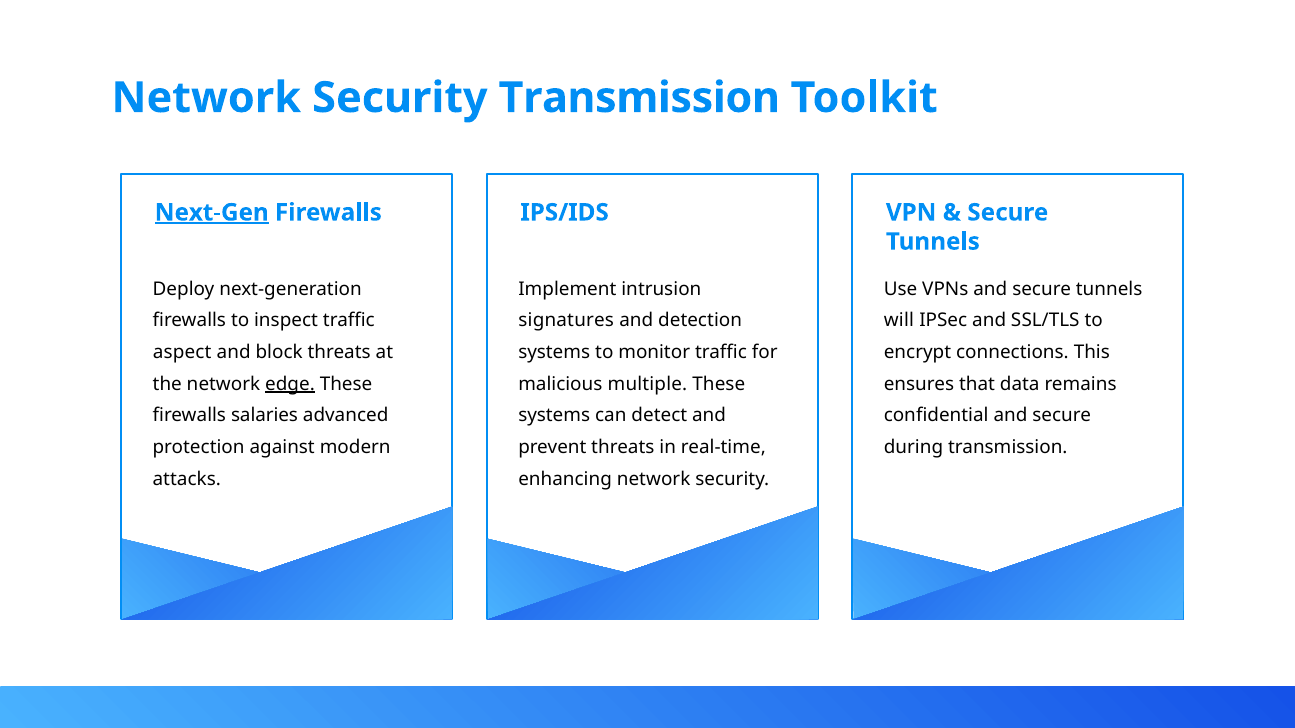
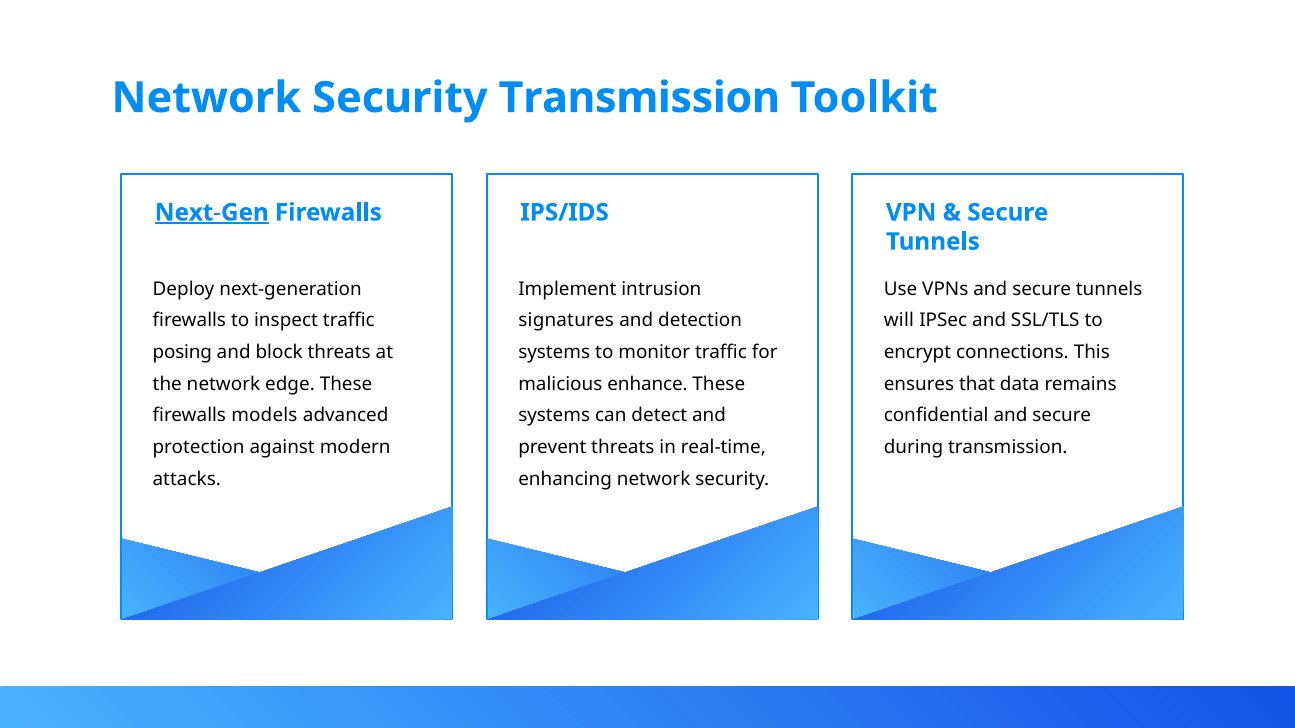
aspect: aspect -> posing
edge underline: present -> none
multiple: multiple -> enhance
salaries: salaries -> models
